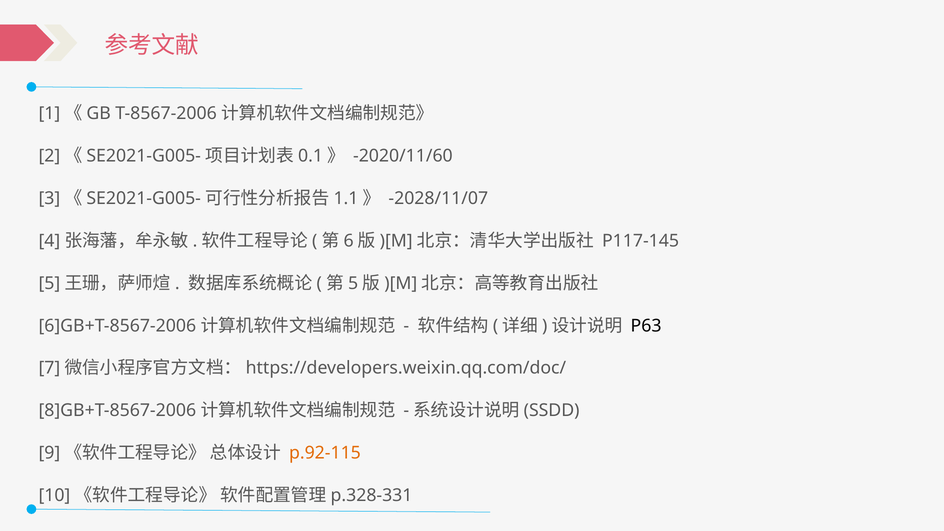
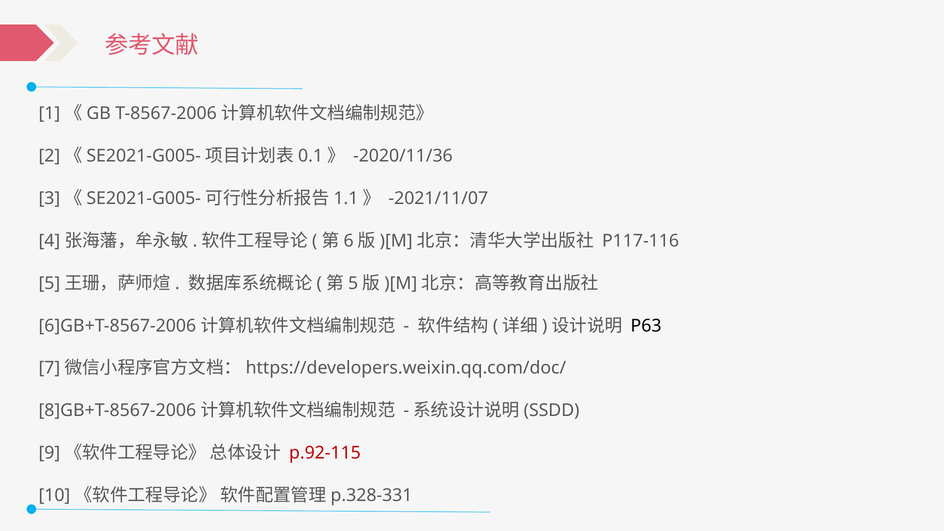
-2020/11/60: -2020/11/60 -> -2020/11/36
-2028/11/07: -2028/11/07 -> -2021/11/07
P117-145: P117-145 -> P117-116
p.92-115 colour: orange -> red
